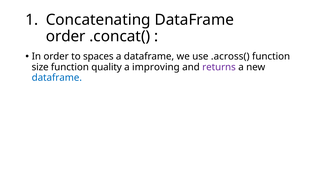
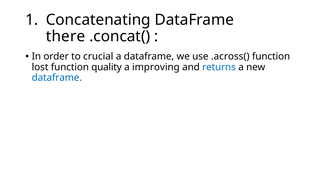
order at (66, 36): order -> there
spaces: spaces -> crucial
size: size -> lost
returns colour: purple -> blue
